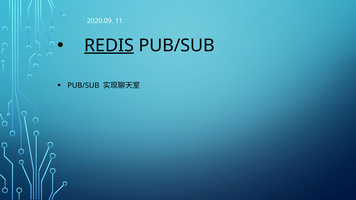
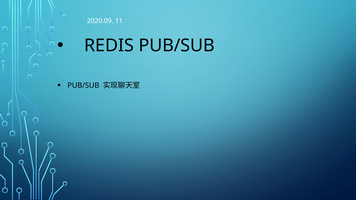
REDIS underline: present -> none
